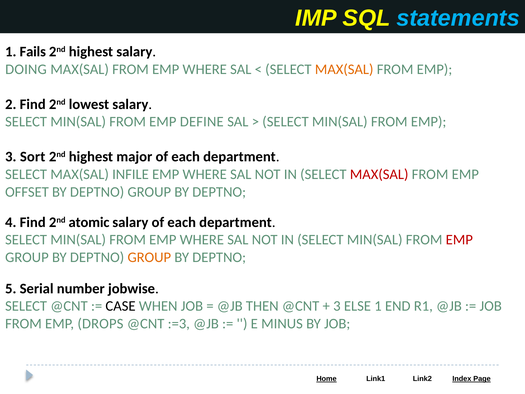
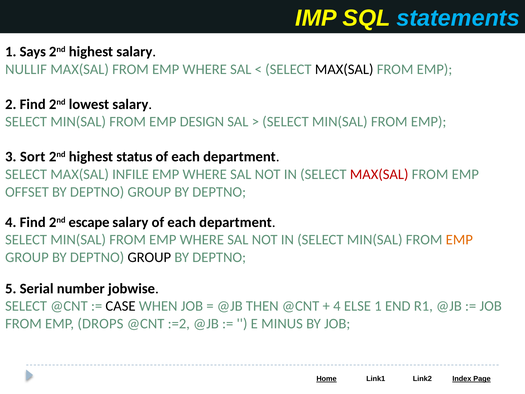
Fails: Fails -> Says
DOING: DOING -> NULLIF
MAX(SAL at (344, 69) colour: orange -> black
DEFINE: DEFINE -> DESIGN
major: major -> status
atomic: atomic -> escape
EMP at (459, 240) colour: red -> orange
GROUP at (149, 257) colour: orange -> black
3 at (337, 306): 3 -> 4
:=3: :=3 -> :=2
